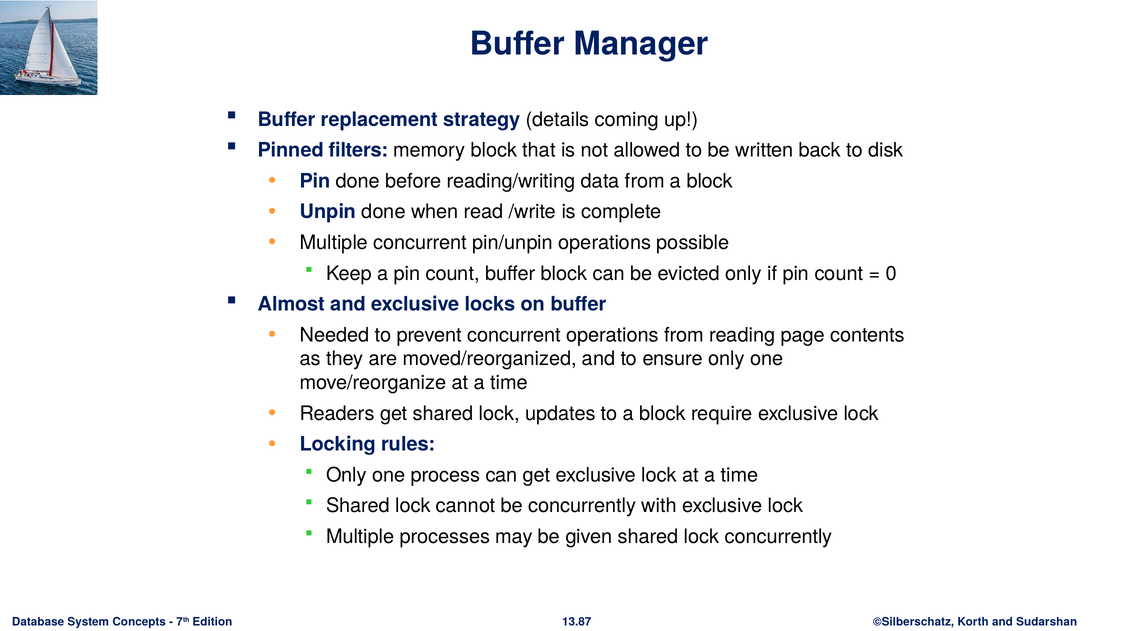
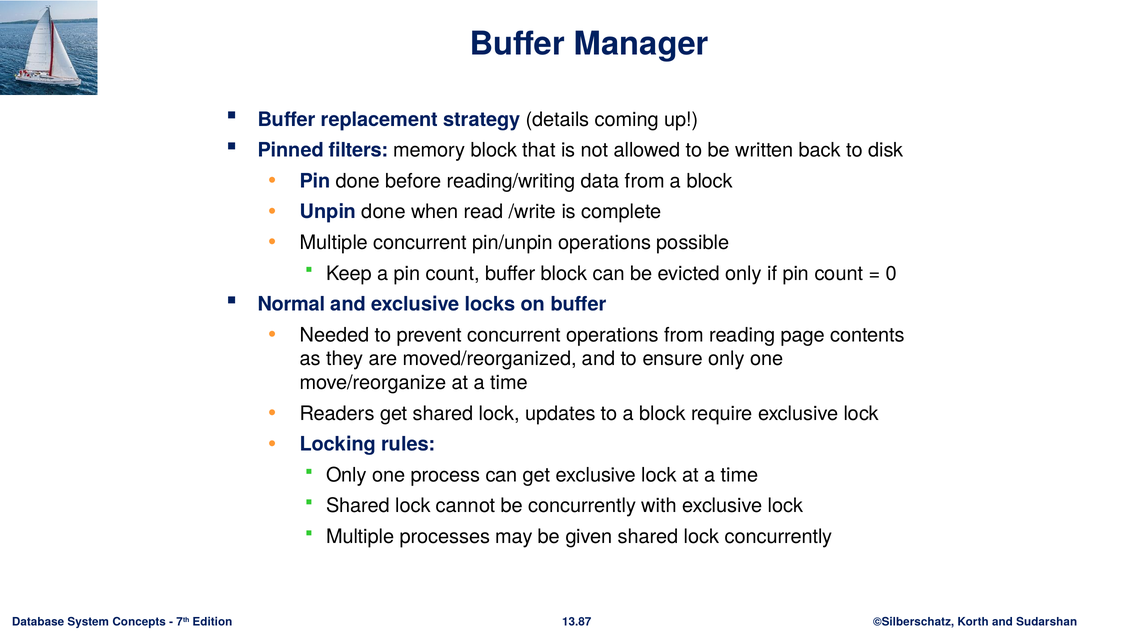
Almost: Almost -> Normal
